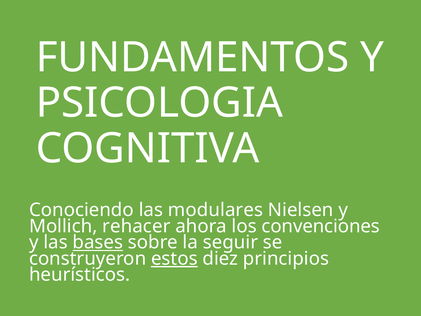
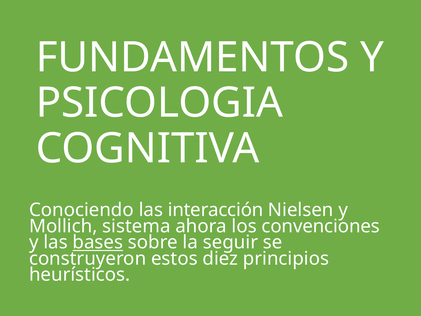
modulares: modulares -> interacción
rehacer: rehacer -> sistema
estos underline: present -> none
